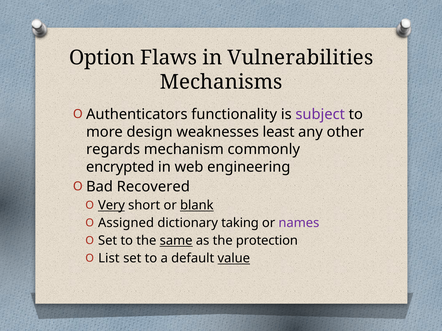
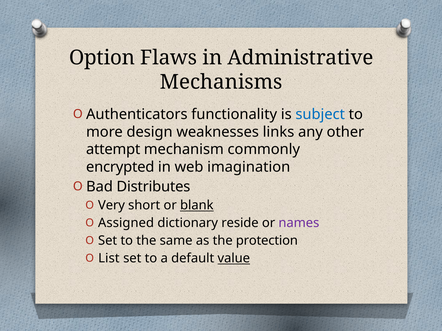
Vulnerabilities: Vulnerabilities -> Administrative
subject colour: purple -> blue
least: least -> links
regards: regards -> attempt
engineering: engineering -> imagination
Recovered: Recovered -> Distributes
Very underline: present -> none
taking: taking -> reside
same underline: present -> none
